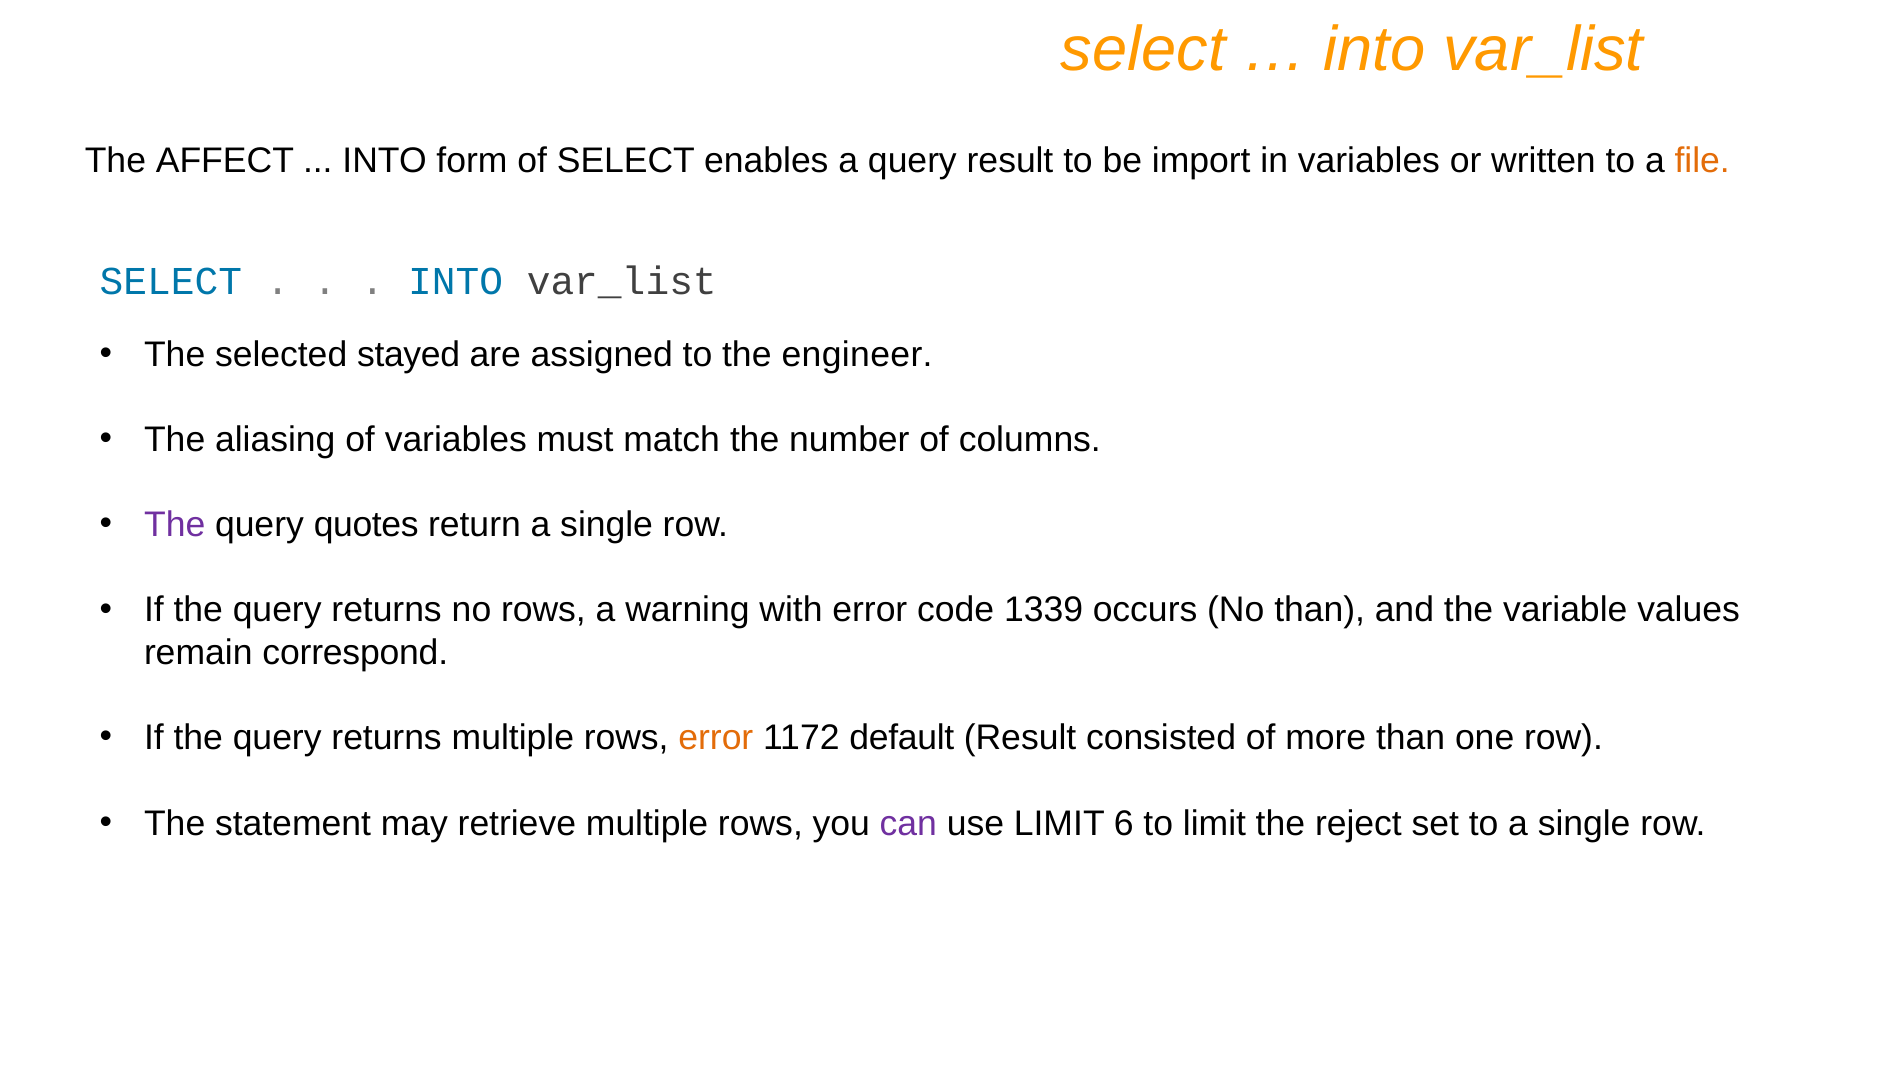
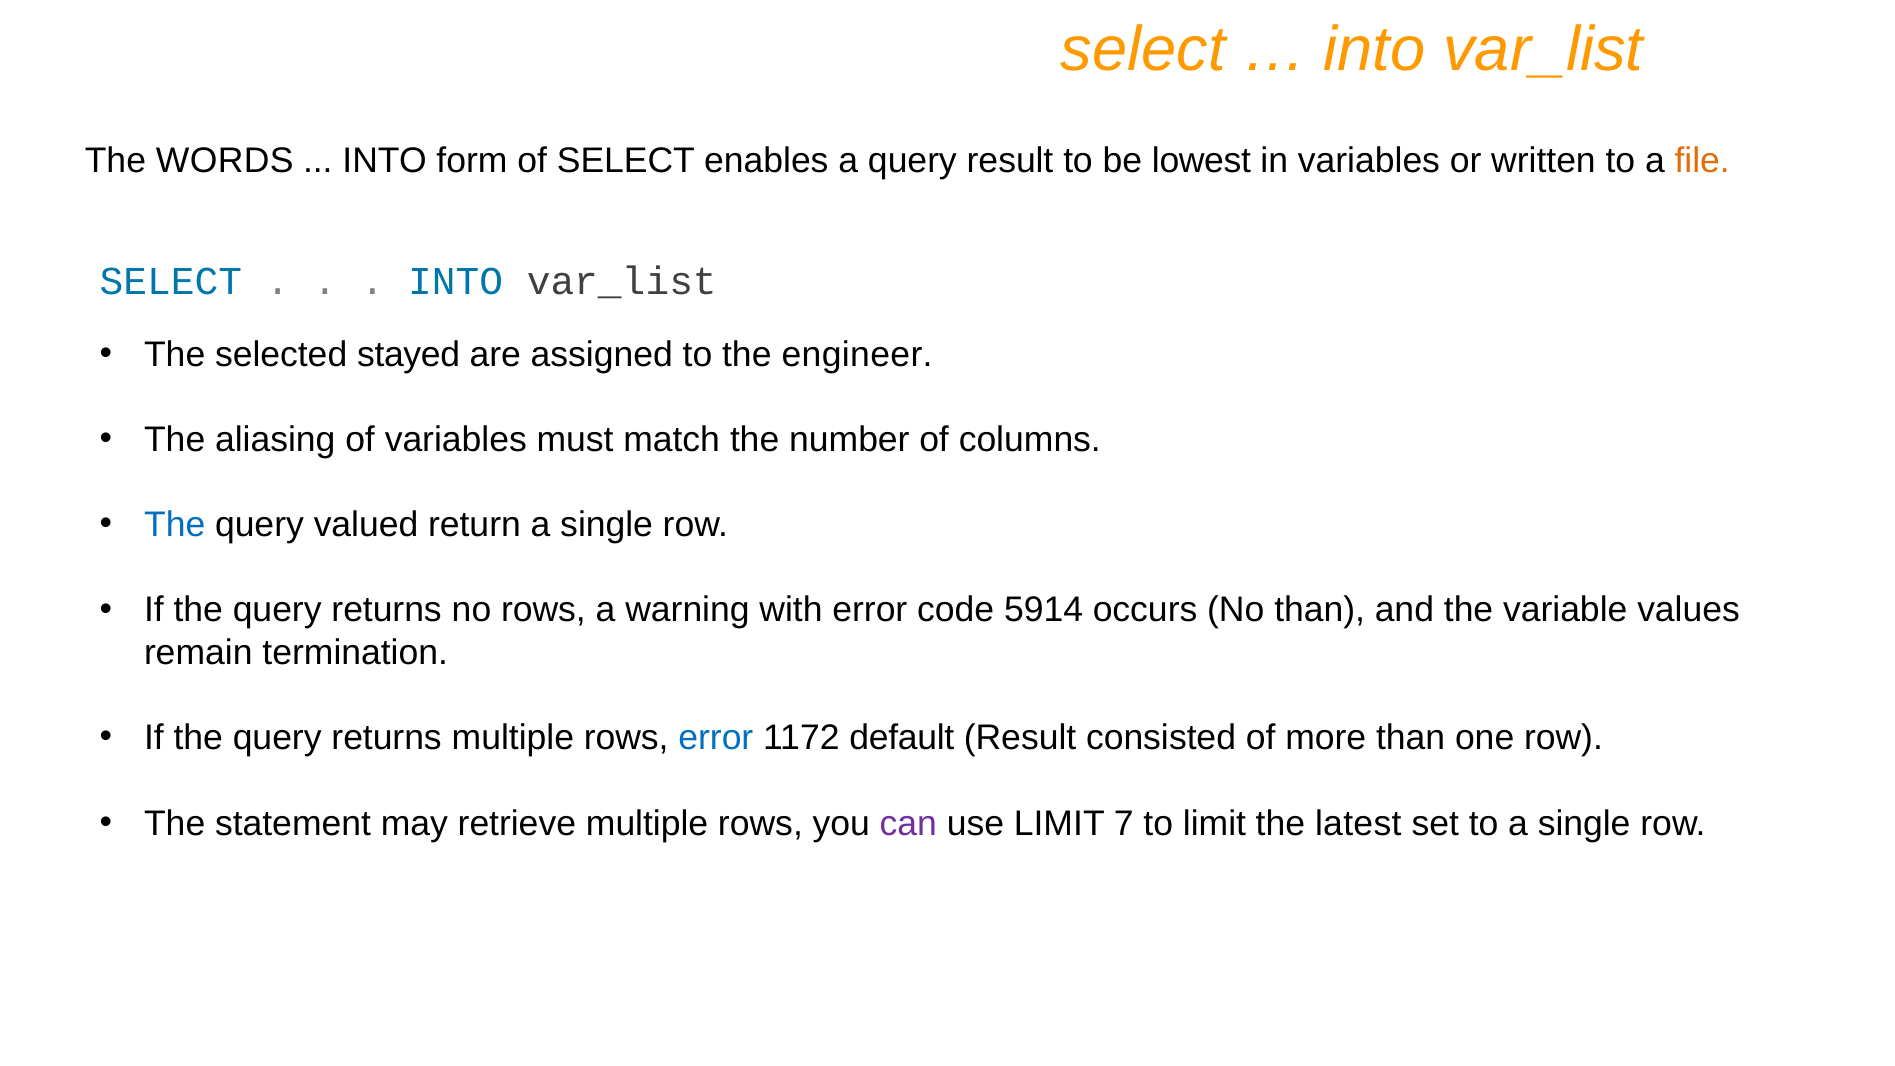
AFFECT: AFFECT -> WORDS
import: import -> lowest
The at (175, 525) colour: purple -> blue
quotes: quotes -> valued
1339: 1339 -> 5914
correspond: correspond -> termination
error at (716, 738) colour: orange -> blue
6: 6 -> 7
reject: reject -> latest
